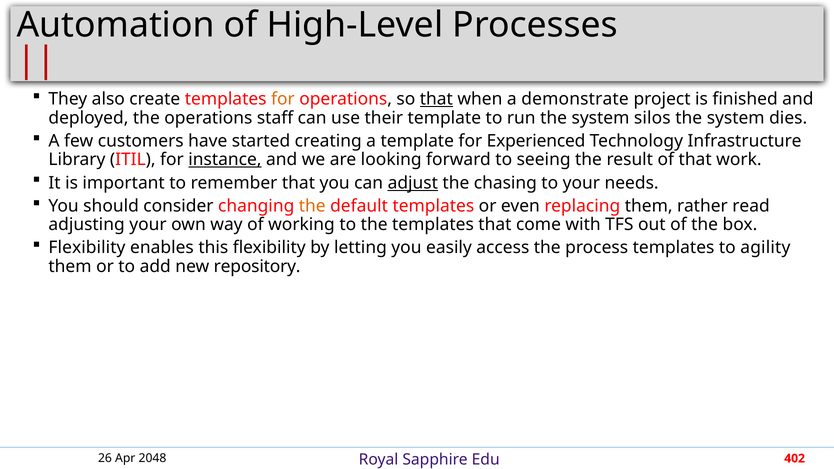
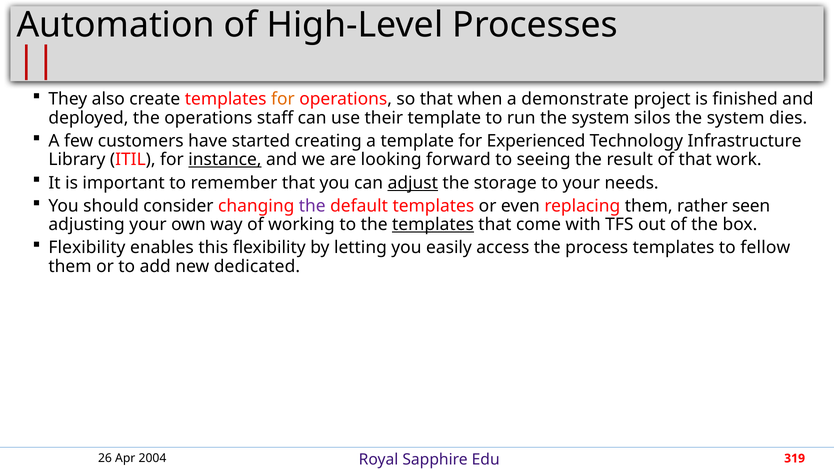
that at (436, 99) underline: present -> none
chasing: chasing -> storage
the at (312, 206) colour: orange -> purple
read: read -> seen
templates at (433, 225) underline: none -> present
agility: agility -> fellow
repository: repository -> dedicated
2048: 2048 -> 2004
402: 402 -> 319
